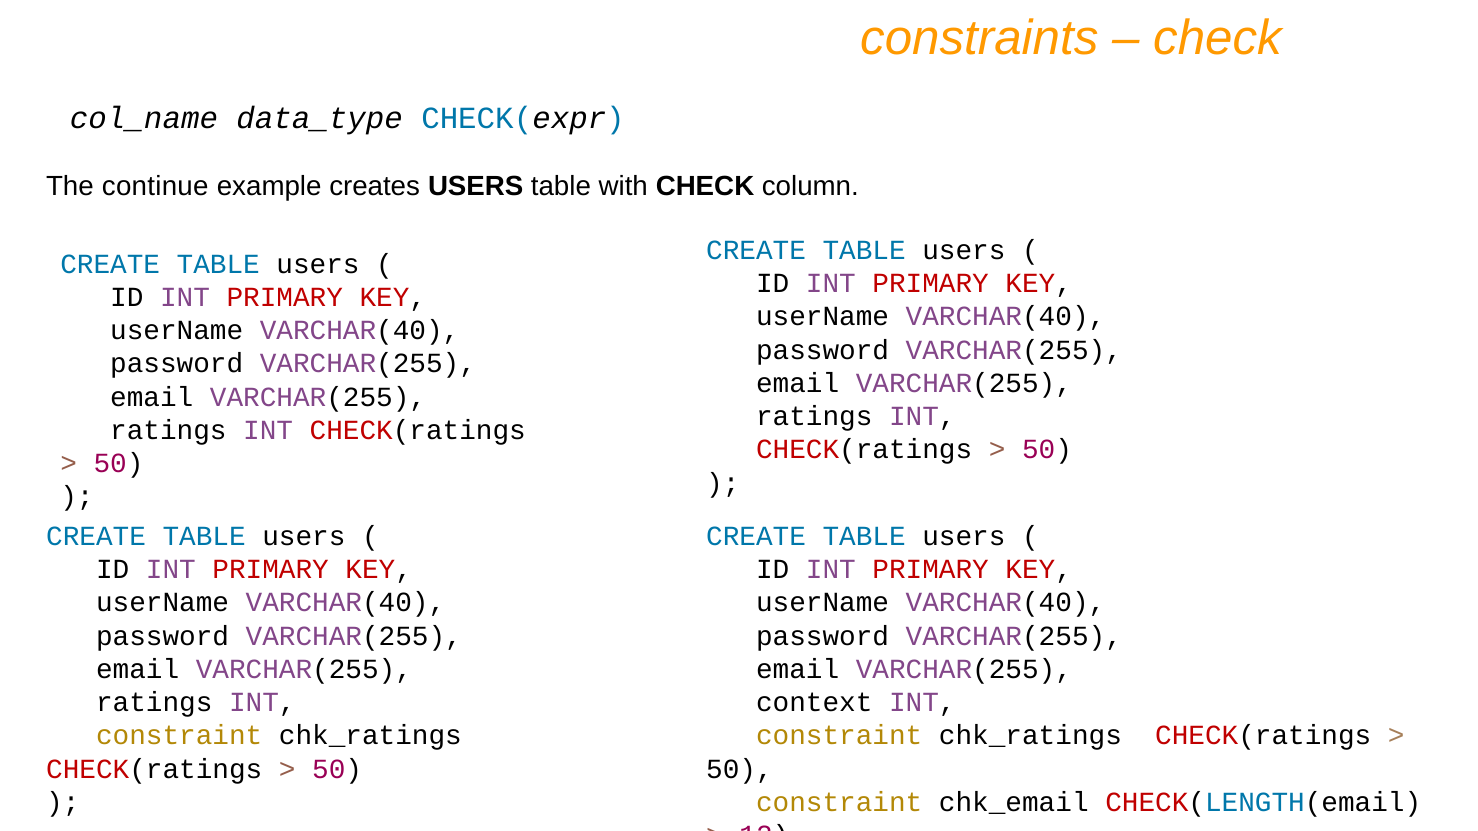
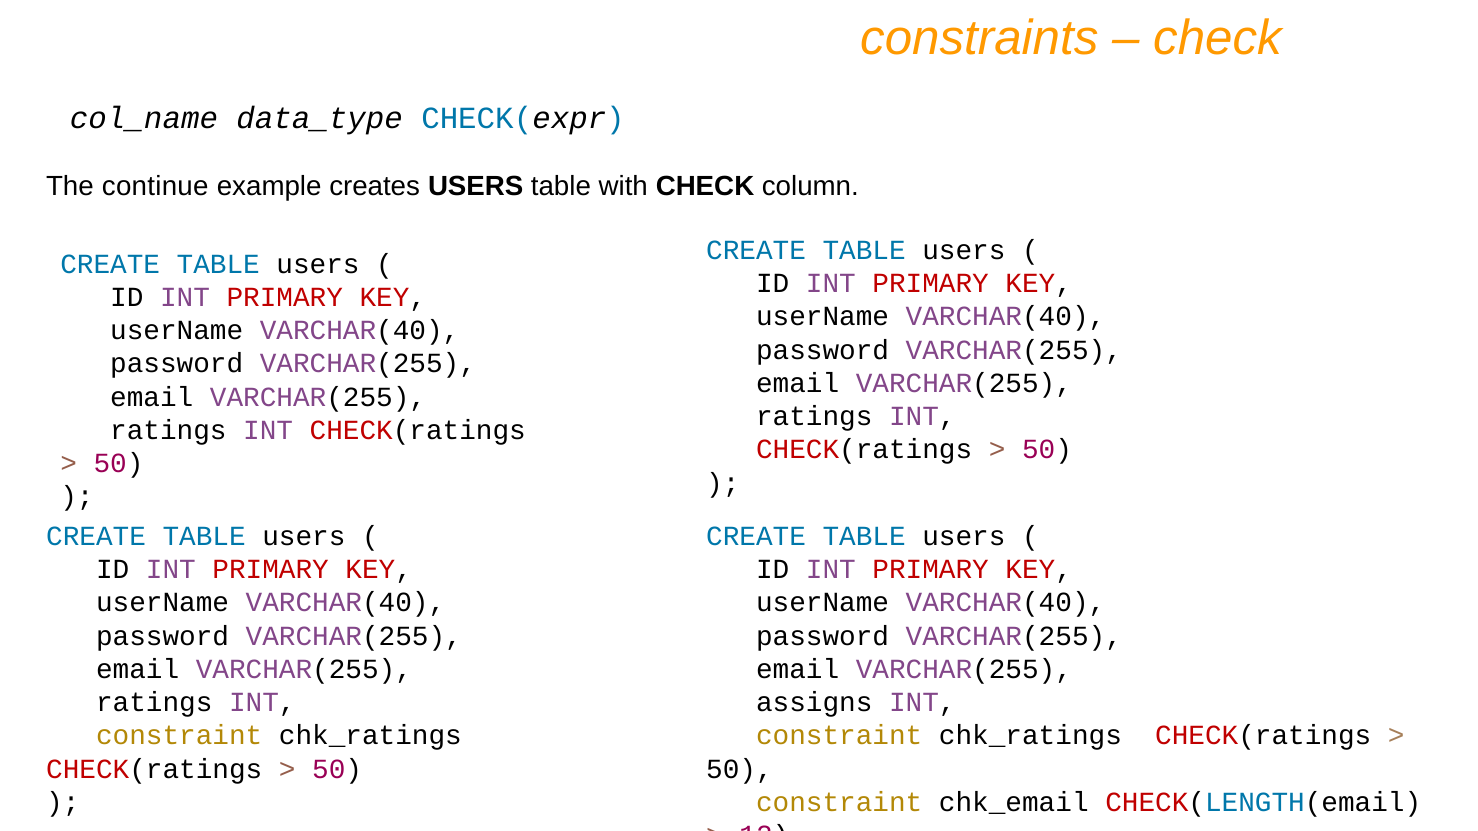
context: context -> assigns
